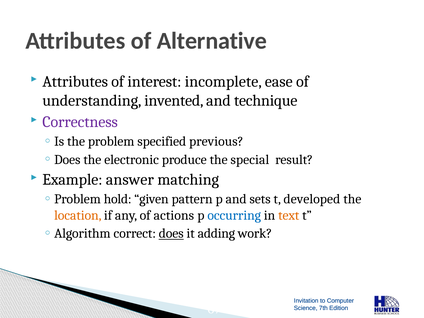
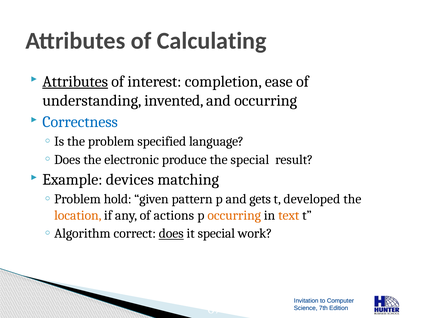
Alternative: Alternative -> Calculating
Attributes at (75, 81) underline: none -> present
incomplete: incomplete -> completion
and technique: technique -> occurring
Correctness colour: purple -> blue
previous: previous -> language
answer: answer -> devices
sets: sets -> gets
occurring at (234, 215) colour: blue -> orange
it adding: adding -> special
